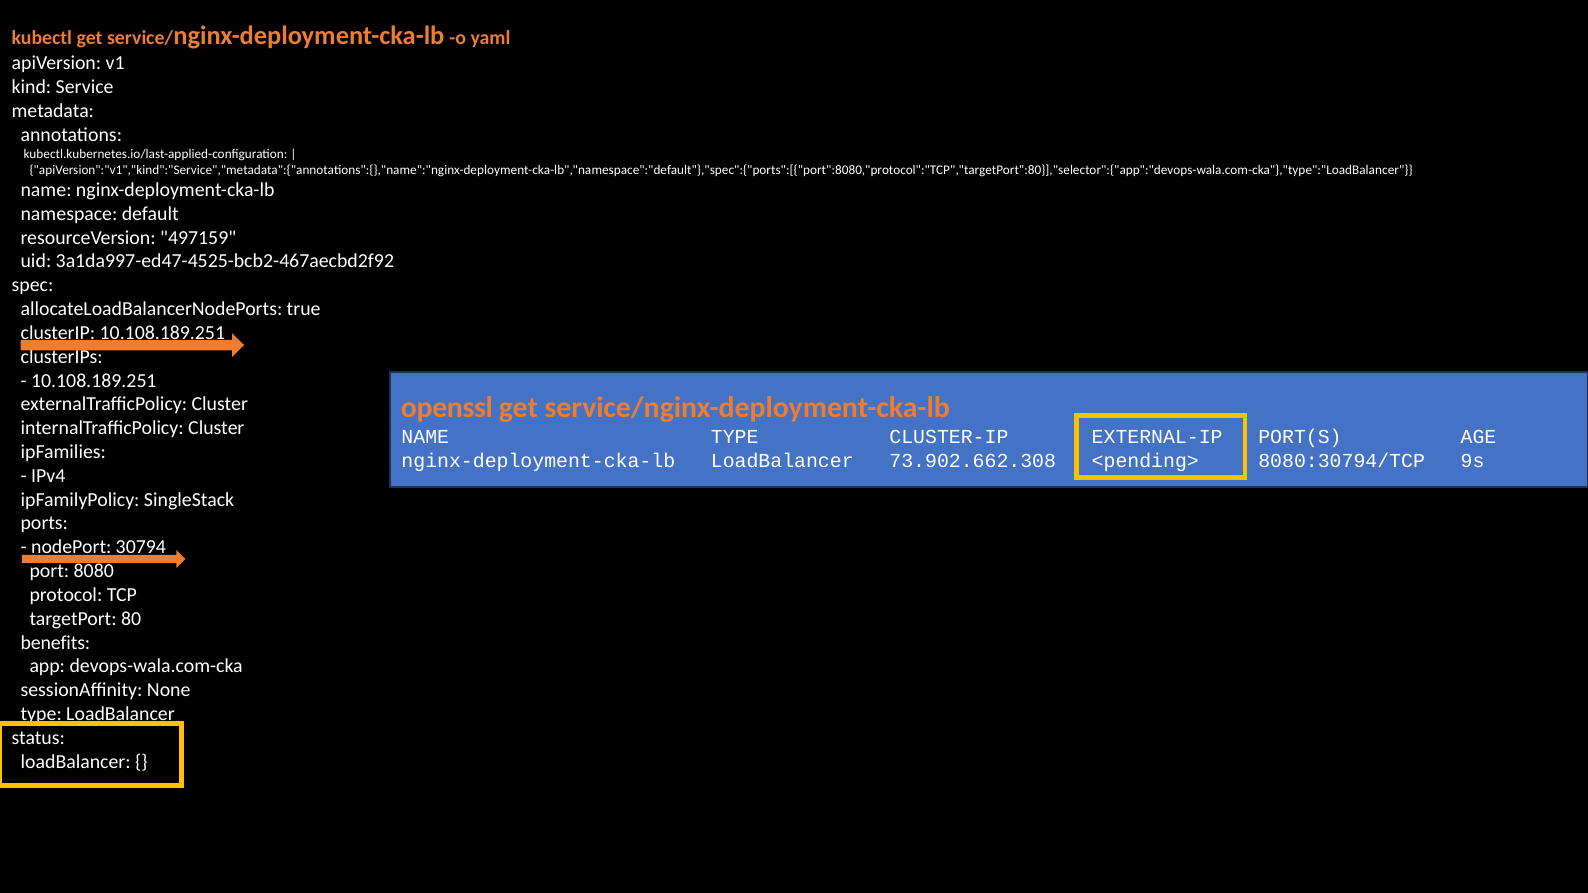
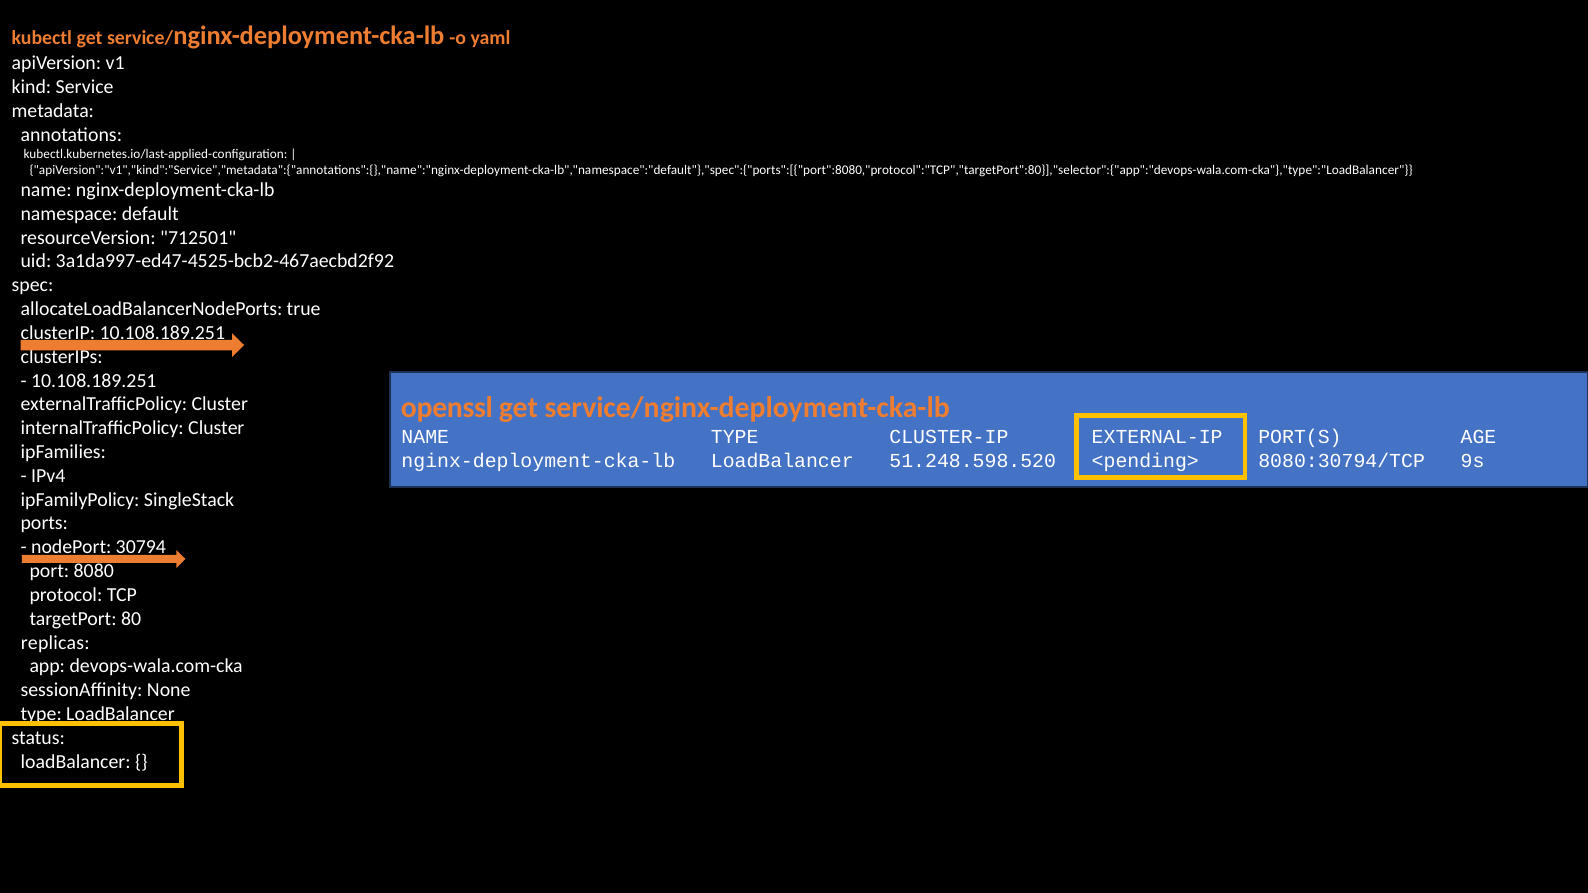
497159: 497159 -> 712501
73.902.662.308: 73.902.662.308 -> 51.248.598.520
benefits: benefits -> replicas
